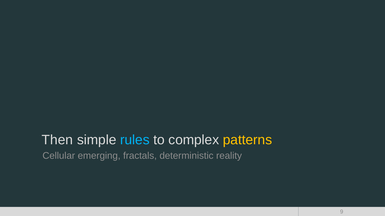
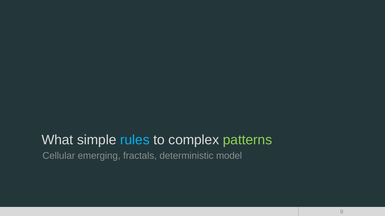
Then: Then -> What
patterns colour: yellow -> light green
reality: reality -> model
